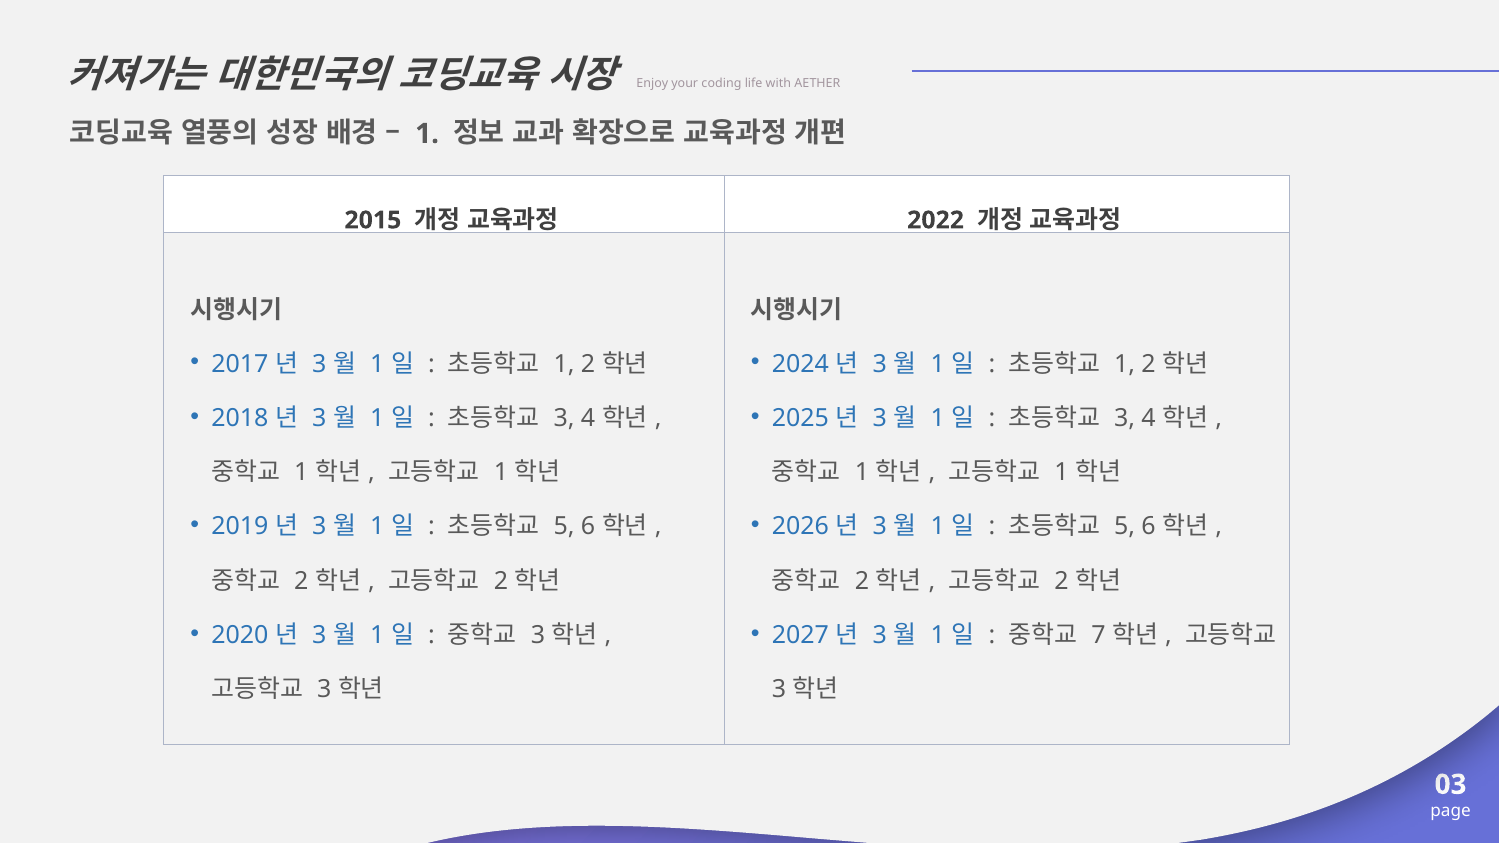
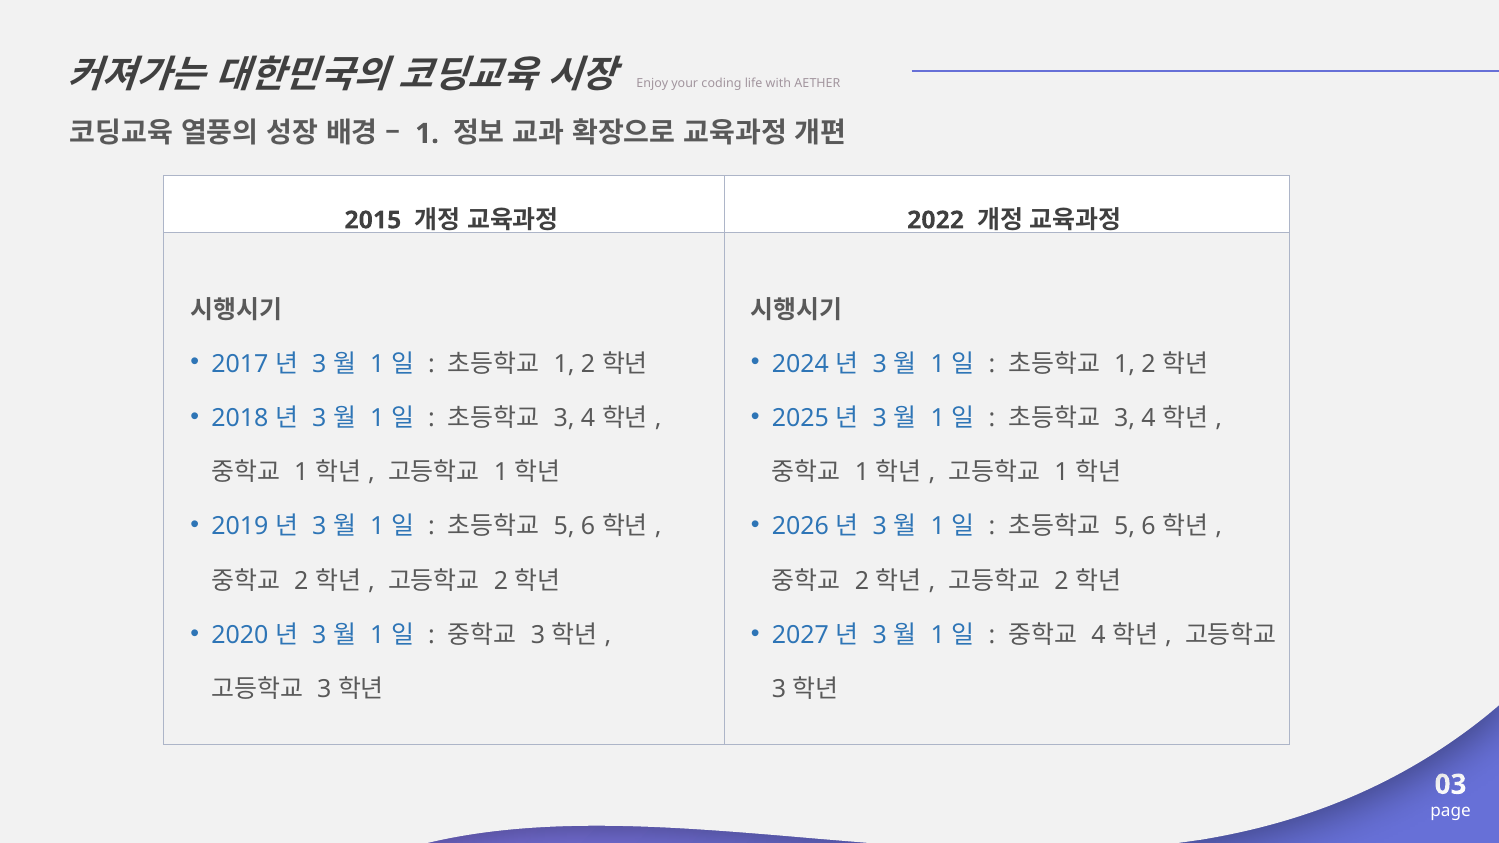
7 at (1098, 635): 7 -> 4
